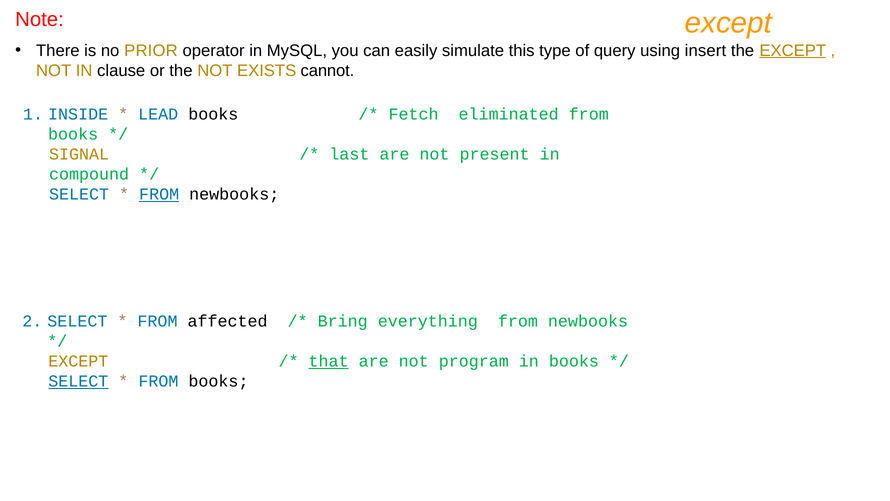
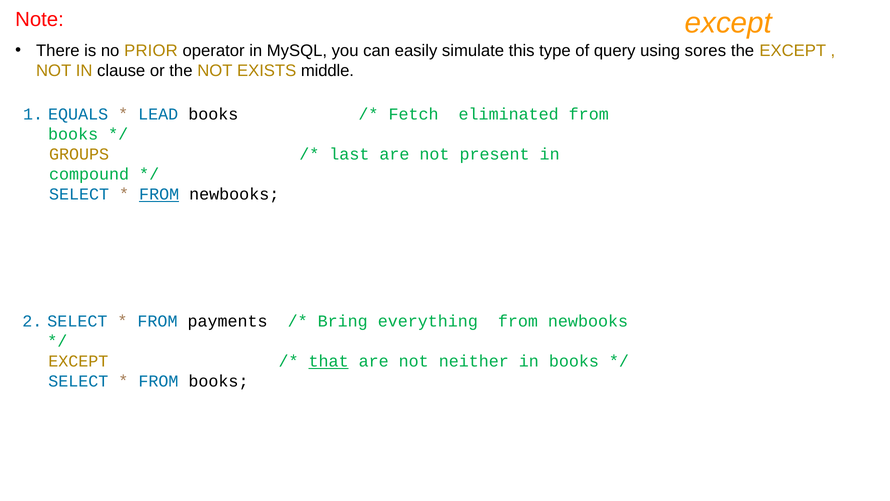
insert: insert -> sores
EXCEPT at (793, 51) underline: present -> none
cannot: cannot -> middle
INSIDE: INSIDE -> EQUALS
SIGNAL: SIGNAL -> GROUPS
affected: affected -> payments
program: program -> neither
SELECT at (78, 381) underline: present -> none
